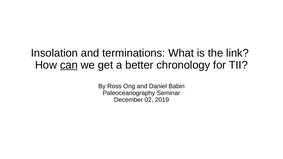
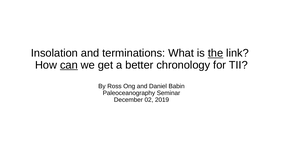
the underline: none -> present
